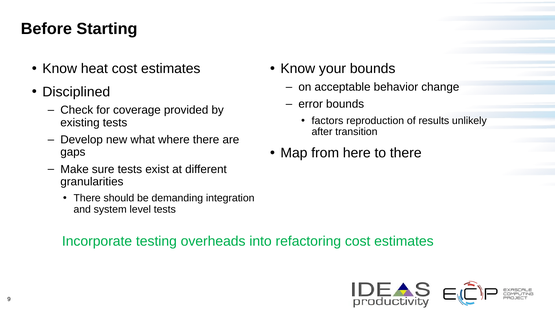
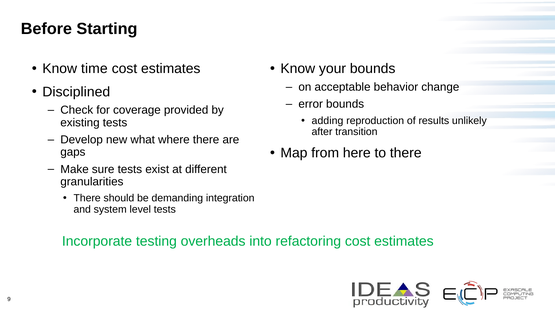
heat: heat -> time
factors: factors -> adding
